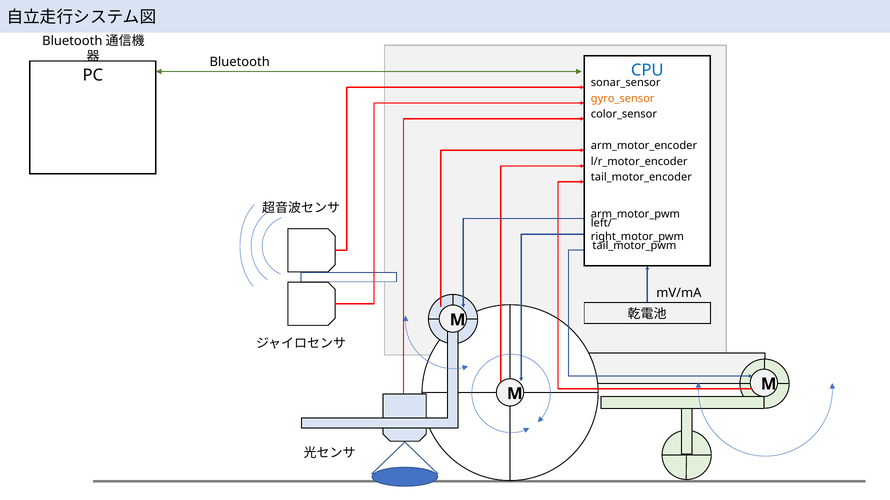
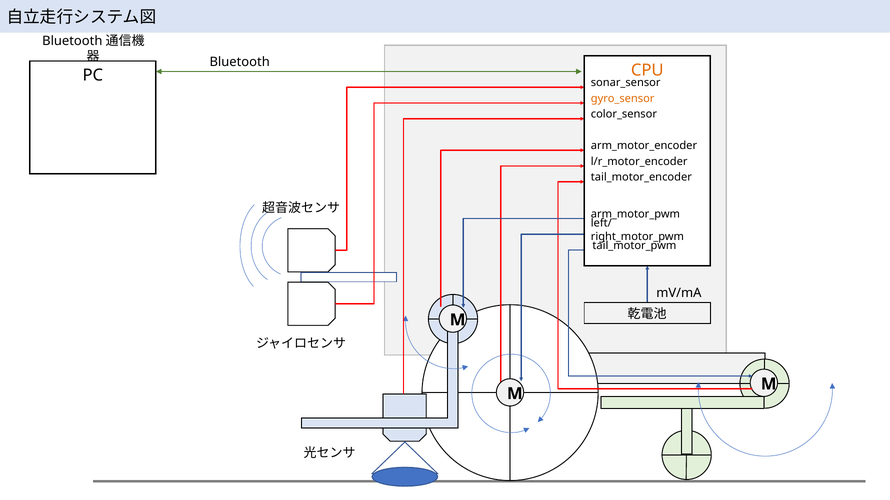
CPU colour: blue -> orange
